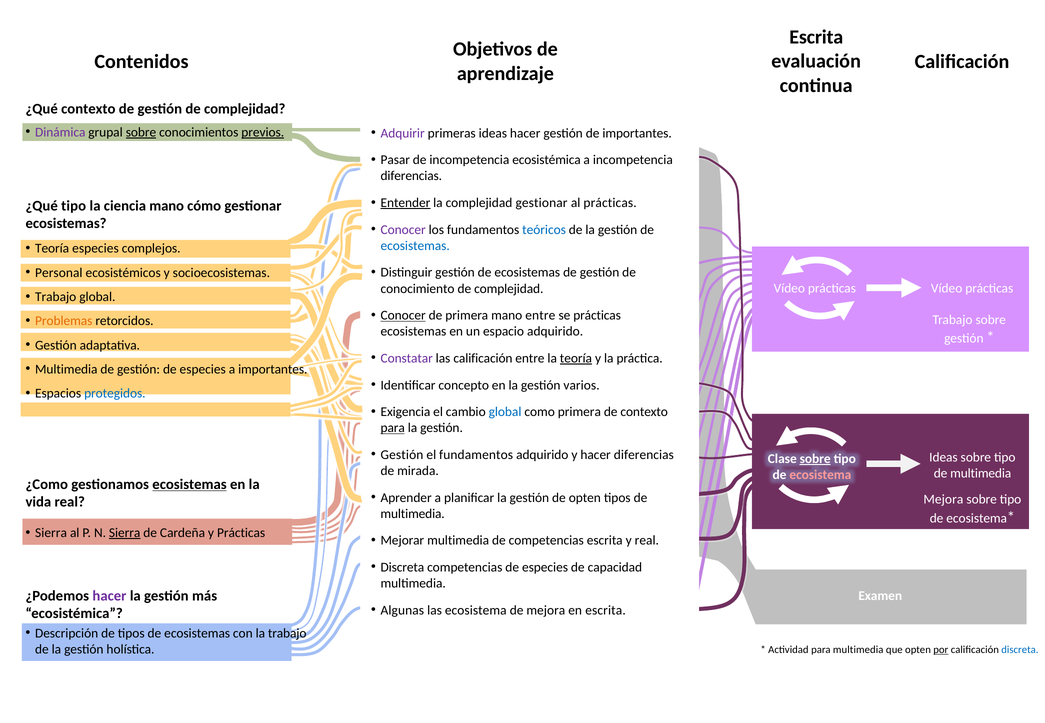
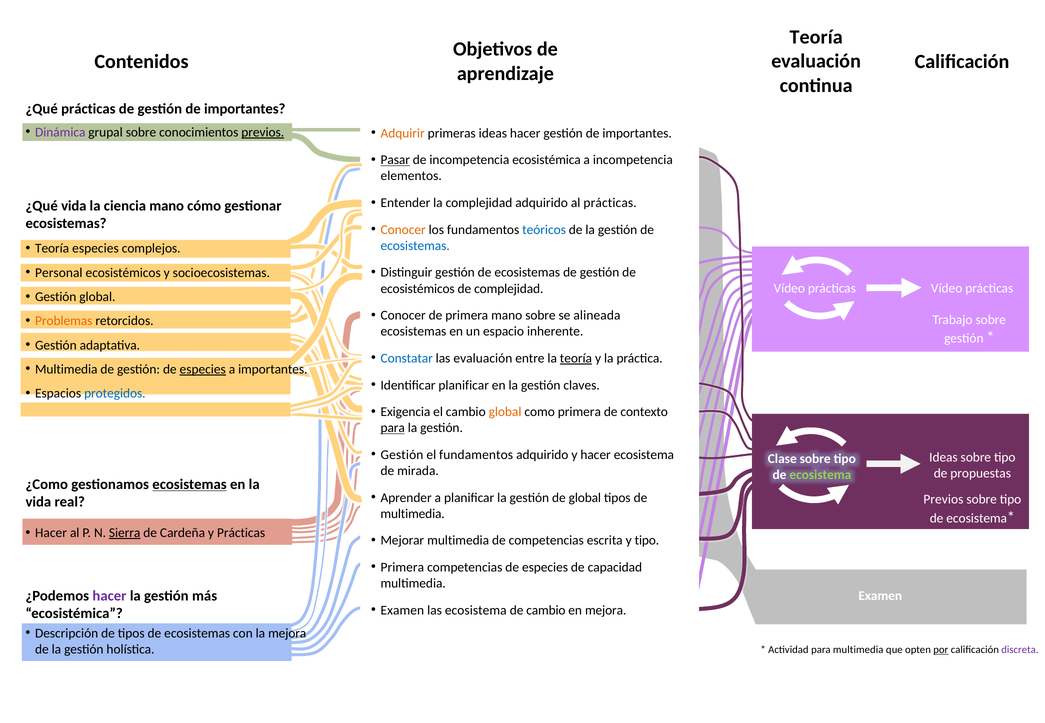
Escrita at (816, 37): Escrita -> Teoría
¿Qué contexto: contexto -> prácticas
de gestión de complejidad: complejidad -> importantes
sobre at (141, 132) underline: present -> none
Adquirir colour: purple -> orange
Pasar underline: none -> present
diferencias at (411, 176): diferencias -> elementos
Entender underline: present -> none
complejidad gestionar: gestionar -> adquirido
¿Qué tipo: tipo -> vida
Conocer at (403, 230) colour: purple -> orange
conocimiento at (418, 289): conocimiento -> ecosistémicos
Trabajo at (56, 297): Trabajo -> Gestión
Conocer at (403, 316) underline: present -> none
mano entre: entre -> sobre
se prácticas: prácticas -> alineada
espacio adquirido: adquirido -> inherente
Constatar colour: purple -> blue
las calificación: calificación -> evaluación
especies at (203, 369) underline: none -> present
Identificar concepto: concepto -> planificar
varios: varios -> claves
global at (505, 412) colour: blue -> orange
hacer diferencias: diferencias -> ecosistema
sobre at (815, 459) underline: present -> none
multimedia at (981, 474): multimedia -> propuestas
ecosistema at (820, 475) colour: pink -> light green
de opten: opten -> global
Mejora at (943, 500): Mejora -> Previos
Sierra at (51, 533): Sierra -> Hacer
y real: real -> tipo
Discreta at (402, 568): Discreta -> Primera
Algunas at (402, 611): Algunas -> Examen
de mejora: mejora -> cambio
en escrita: escrita -> mejora
la trabajo: trabajo -> mejora
discreta at (1020, 650) colour: blue -> purple
